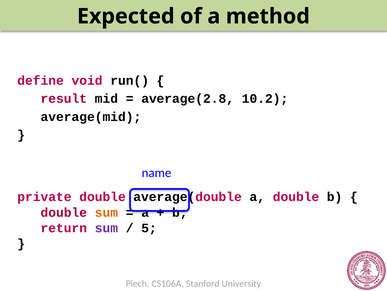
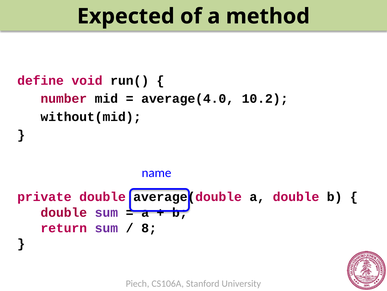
result: result -> number
average(2.8: average(2.8 -> average(4.0
average(mid: average(mid -> without(mid
sum at (106, 212) colour: orange -> purple
5: 5 -> 8
